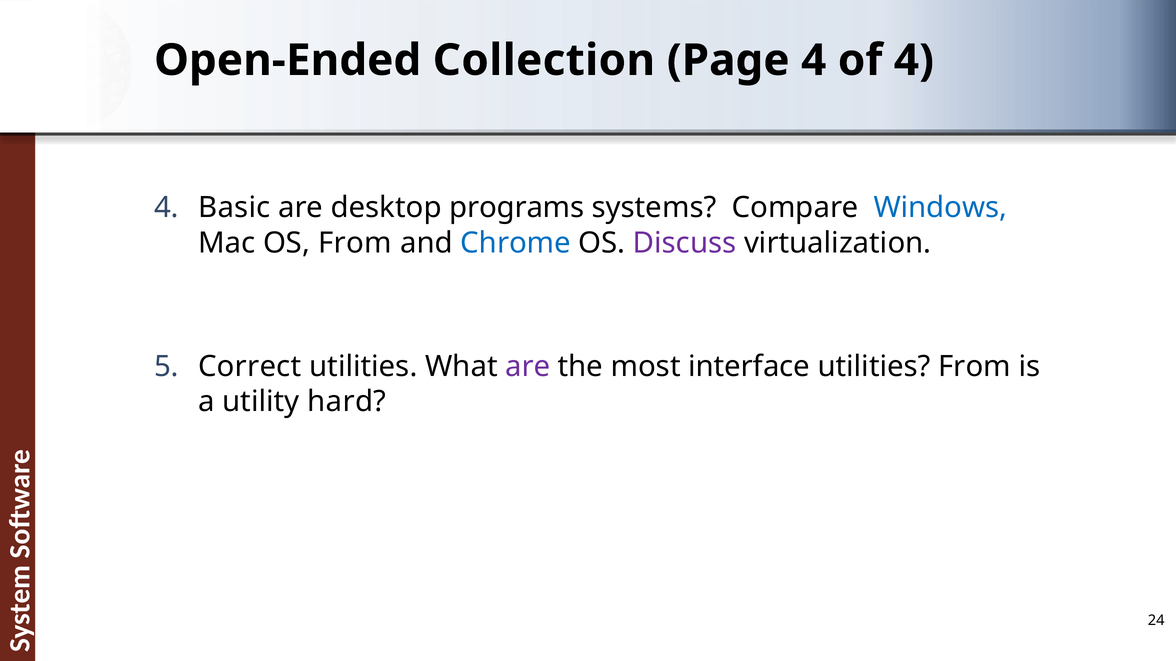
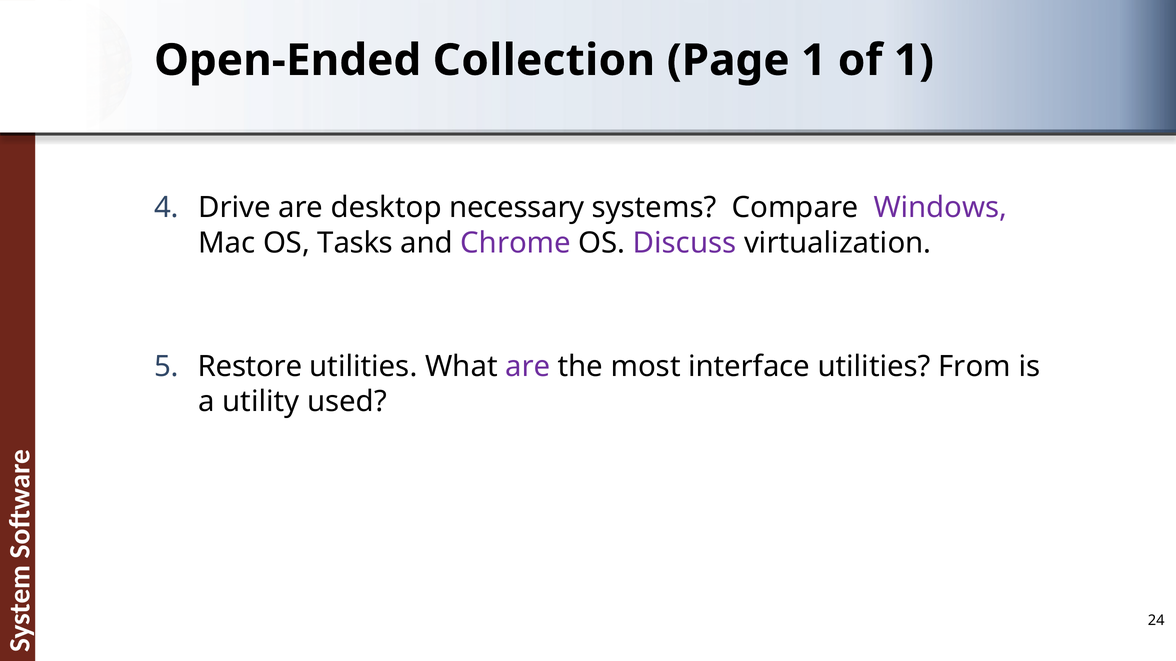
Page 4: 4 -> 1
of 4: 4 -> 1
Basic: Basic -> Drive
programs: programs -> necessary
Windows colour: blue -> purple
OS From: From -> Tasks
Chrome colour: blue -> purple
Correct: Correct -> Restore
hard: hard -> used
